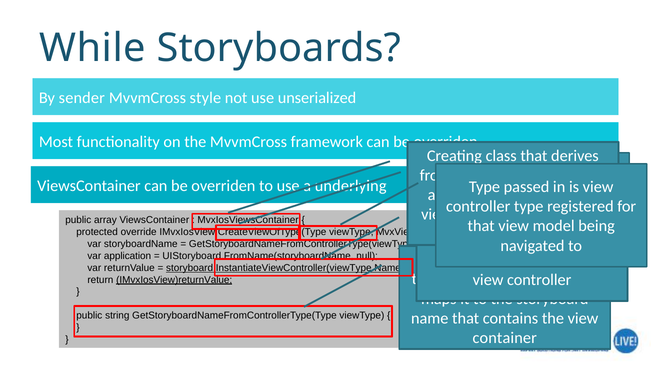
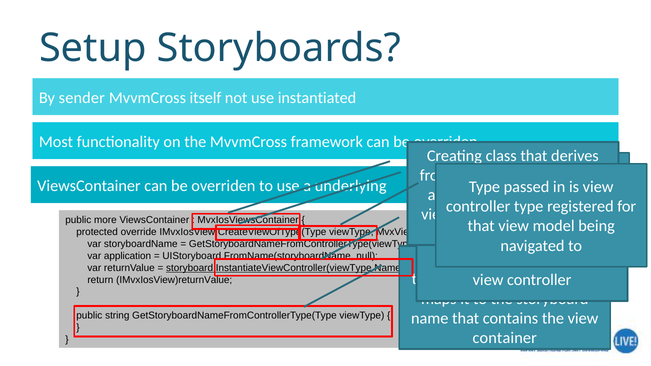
While: While -> Setup
style: style -> itself
use unserialized: unserialized -> instantiated
array: array -> more
IMvxIosView)returnValue underline: present -> none
